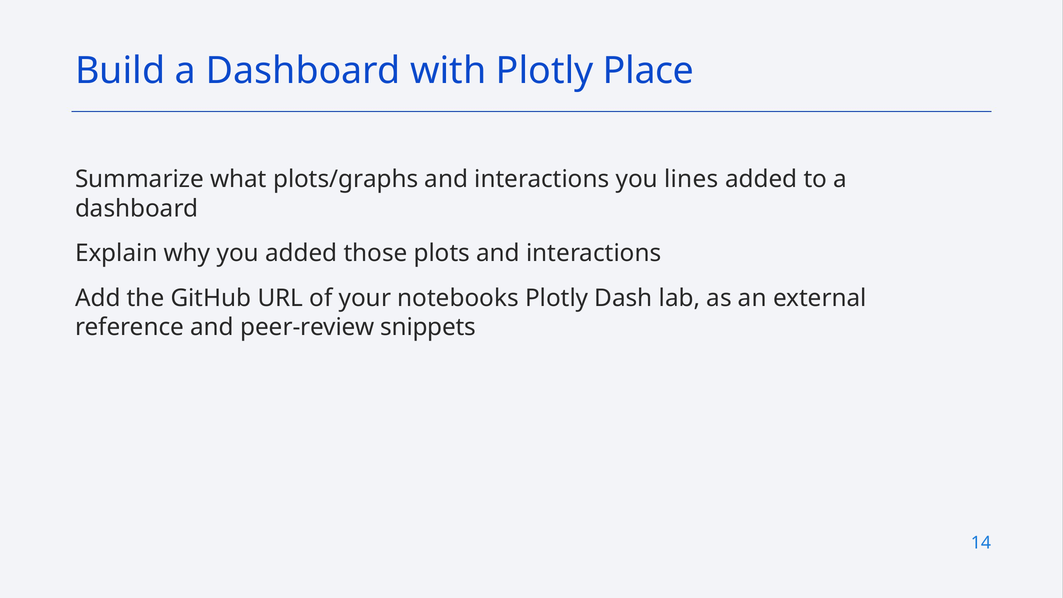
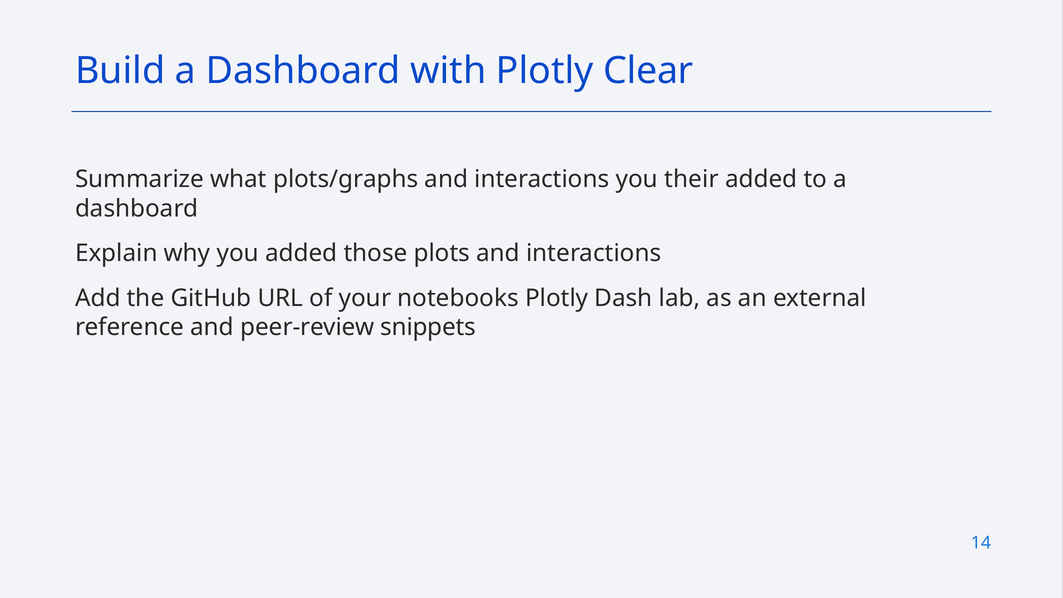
Place: Place -> Clear
lines: lines -> their
